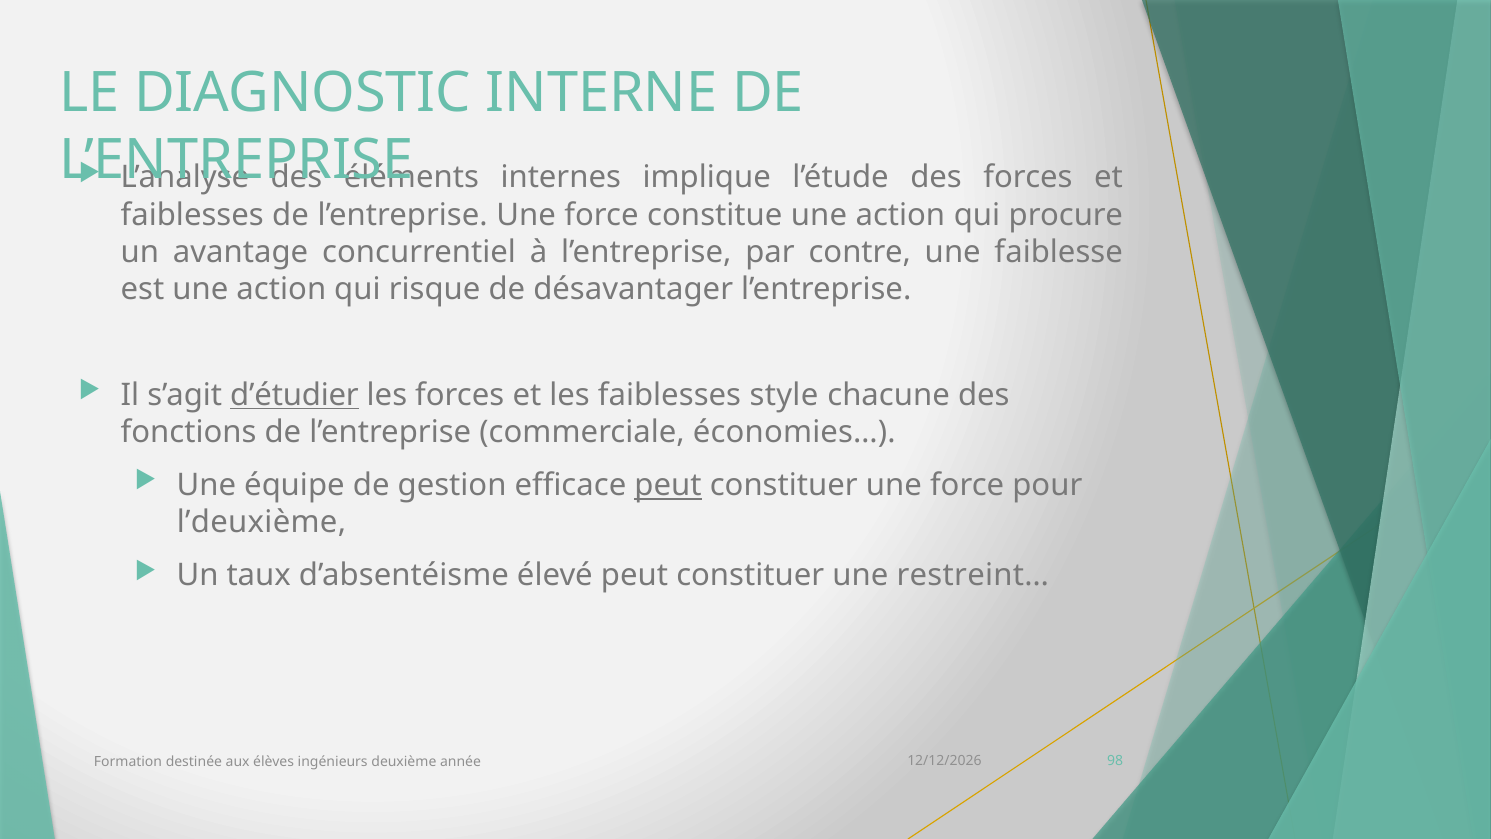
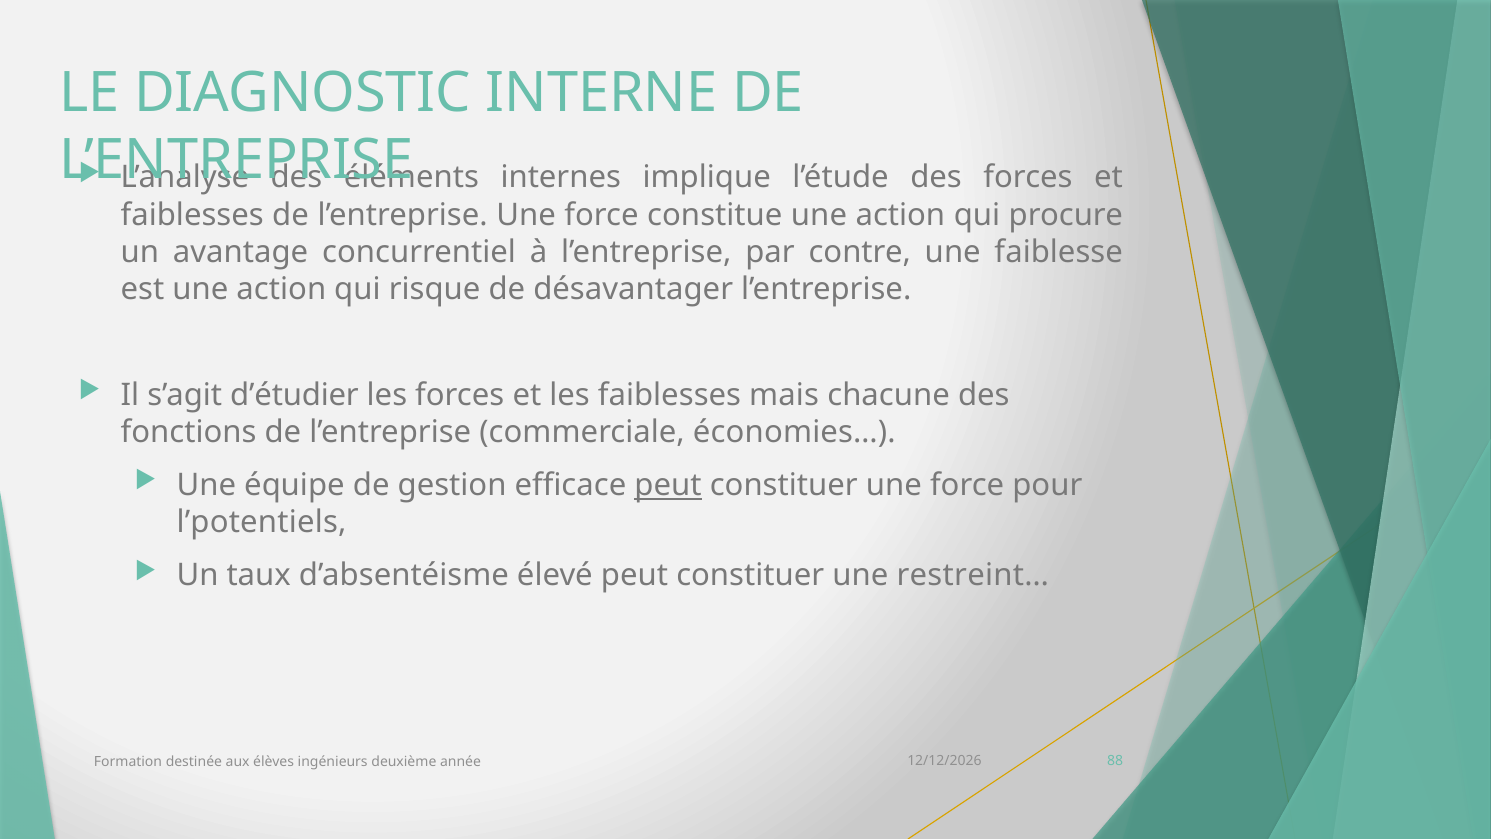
d’étudier underline: present -> none
style: style -> mais
l’deuxième: l’deuxième -> l’potentiels
98: 98 -> 88
